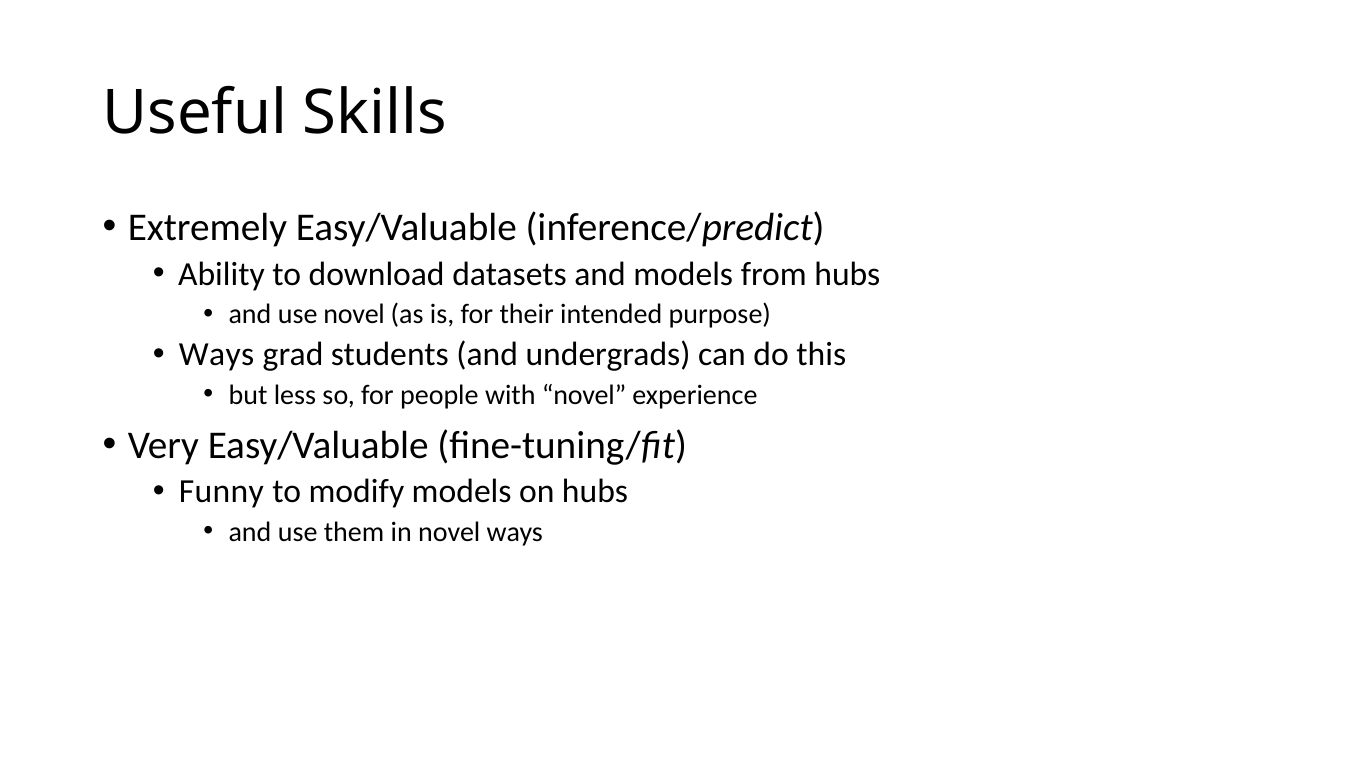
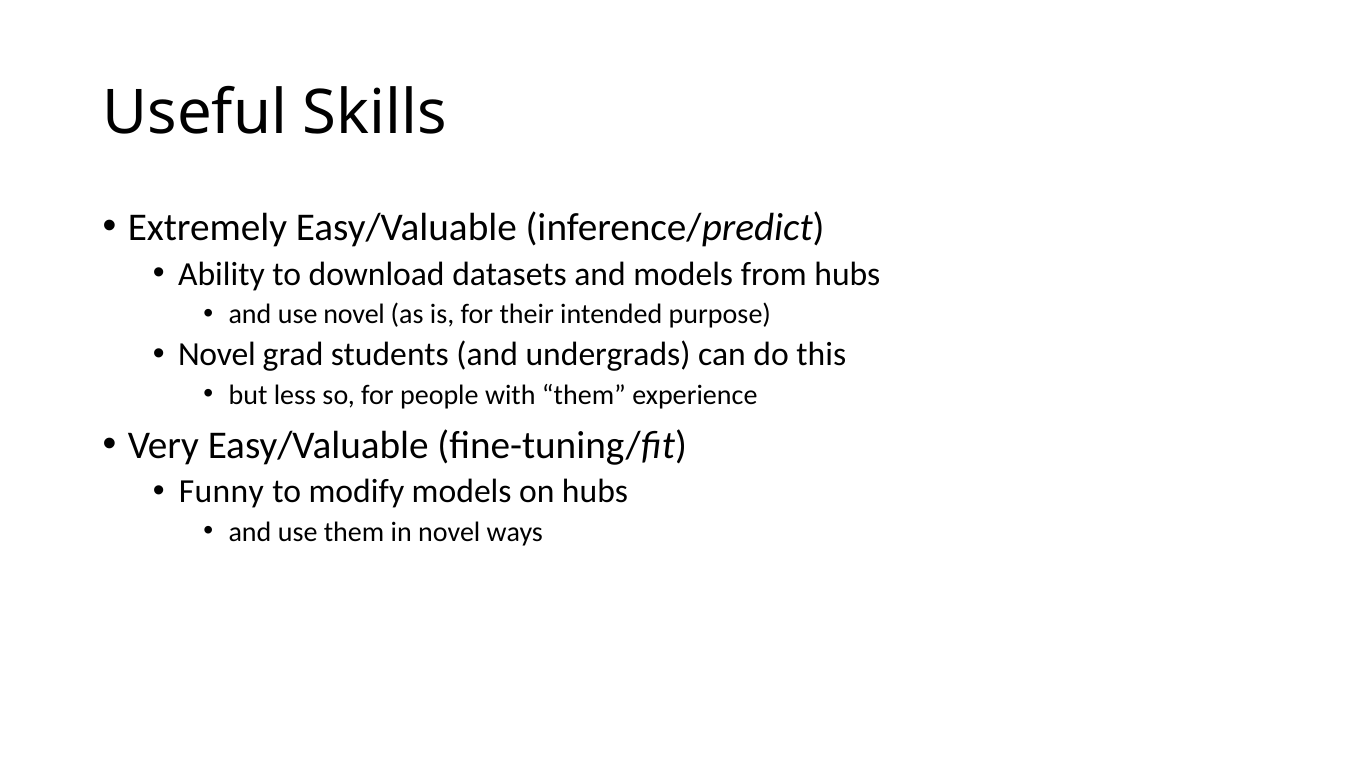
Ways at (217, 354): Ways -> Novel
with novel: novel -> them
